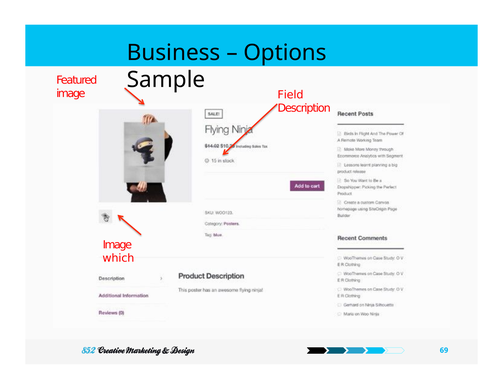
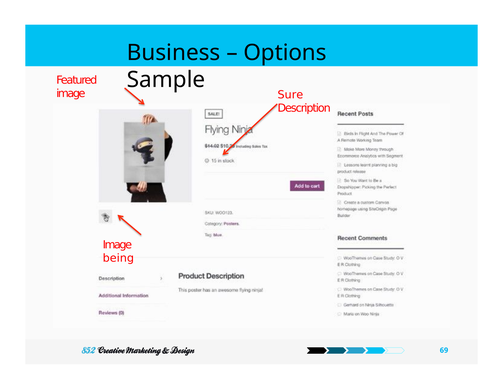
Field: Field -> Sure
which: which -> being
